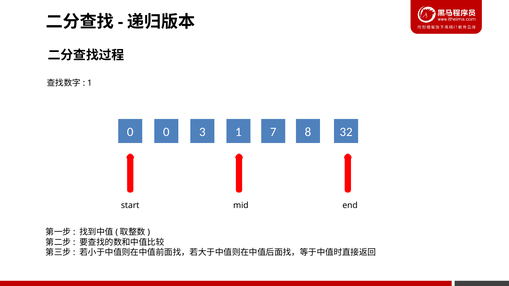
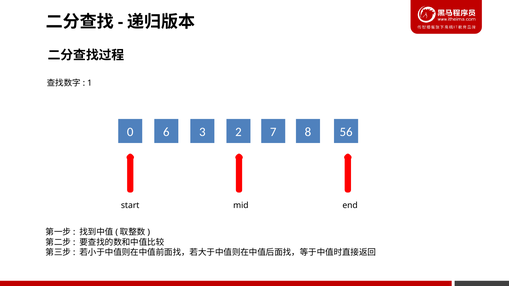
0 0: 0 -> 6
3 1: 1 -> 2
32: 32 -> 56
